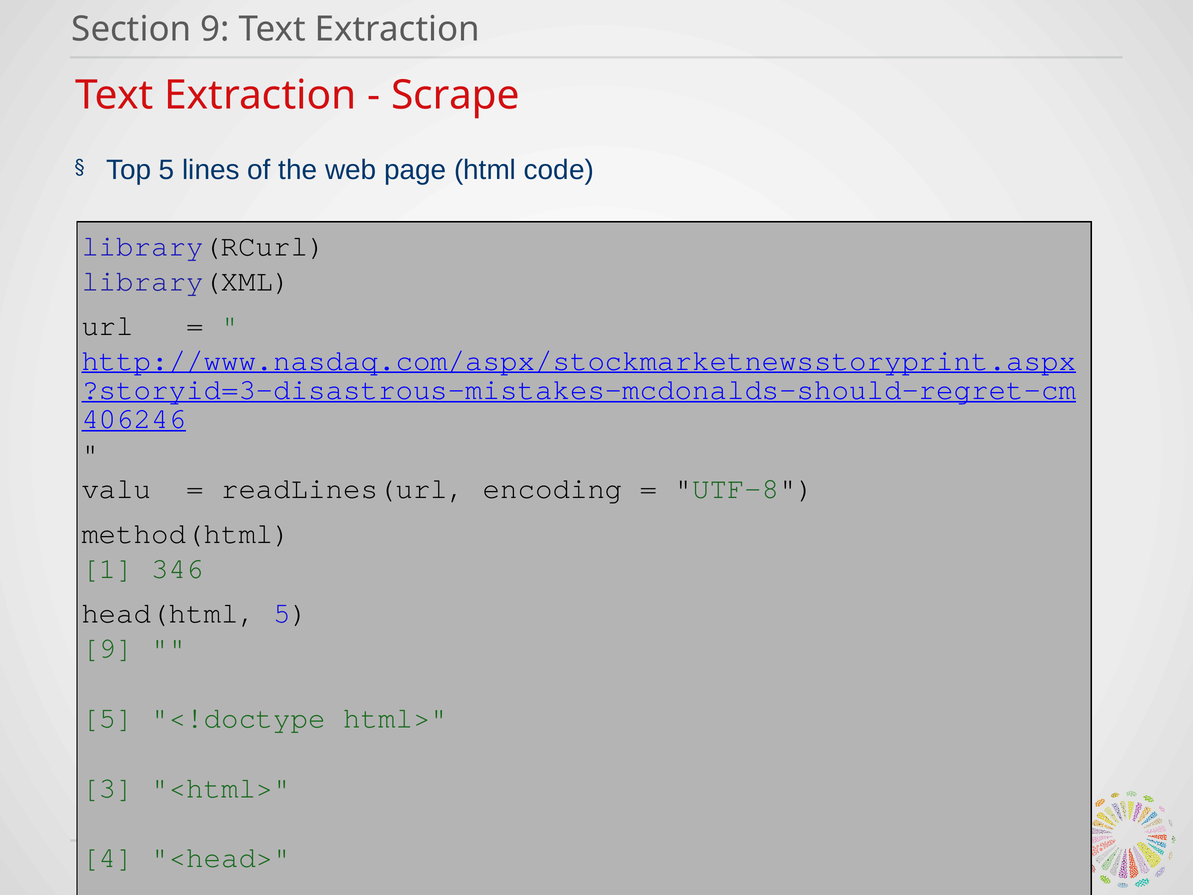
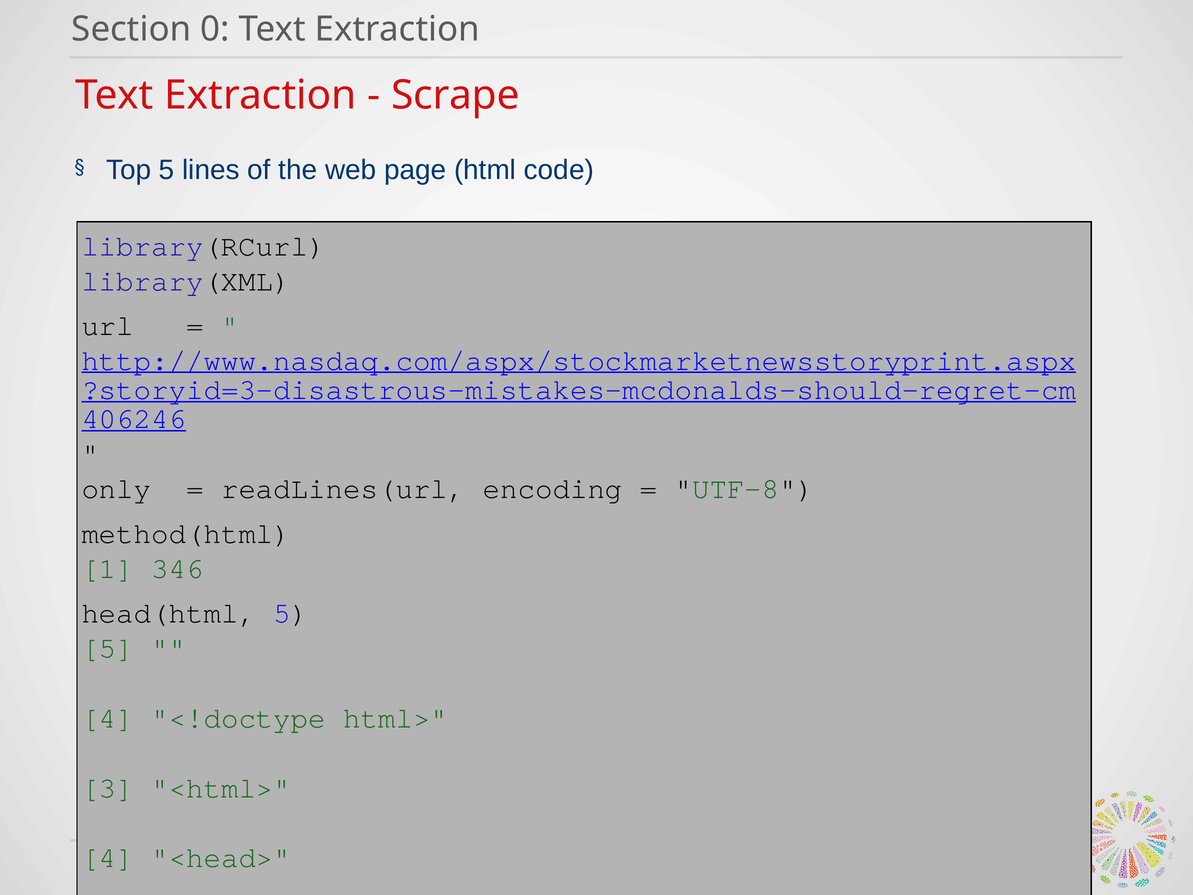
Section 9: 9 -> 0
valu: valu -> only
9 at (108, 648): 9 -> 5
5 at (108, 718): 5 -> 4
